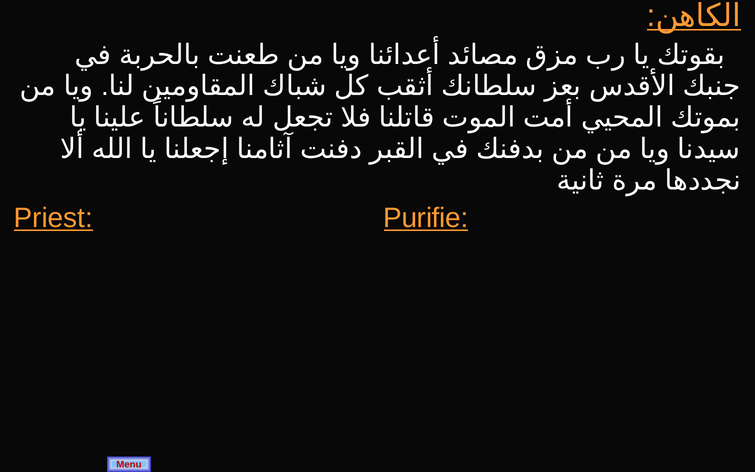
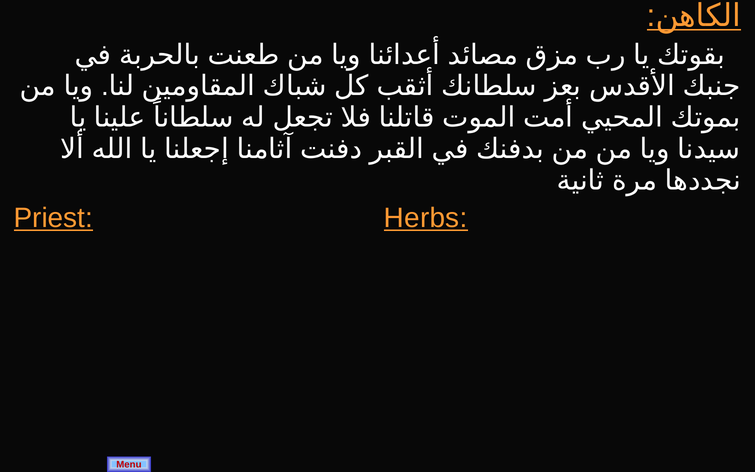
Purifie: Purifie -> Herbs
